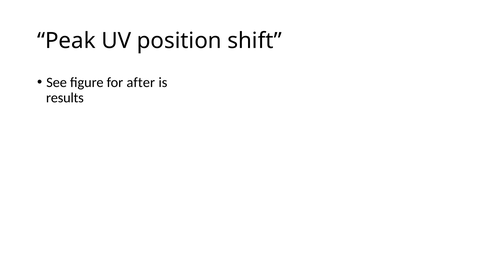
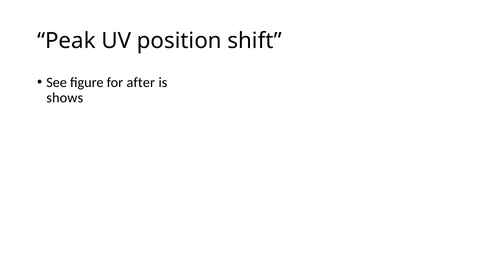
results: results -> shows
